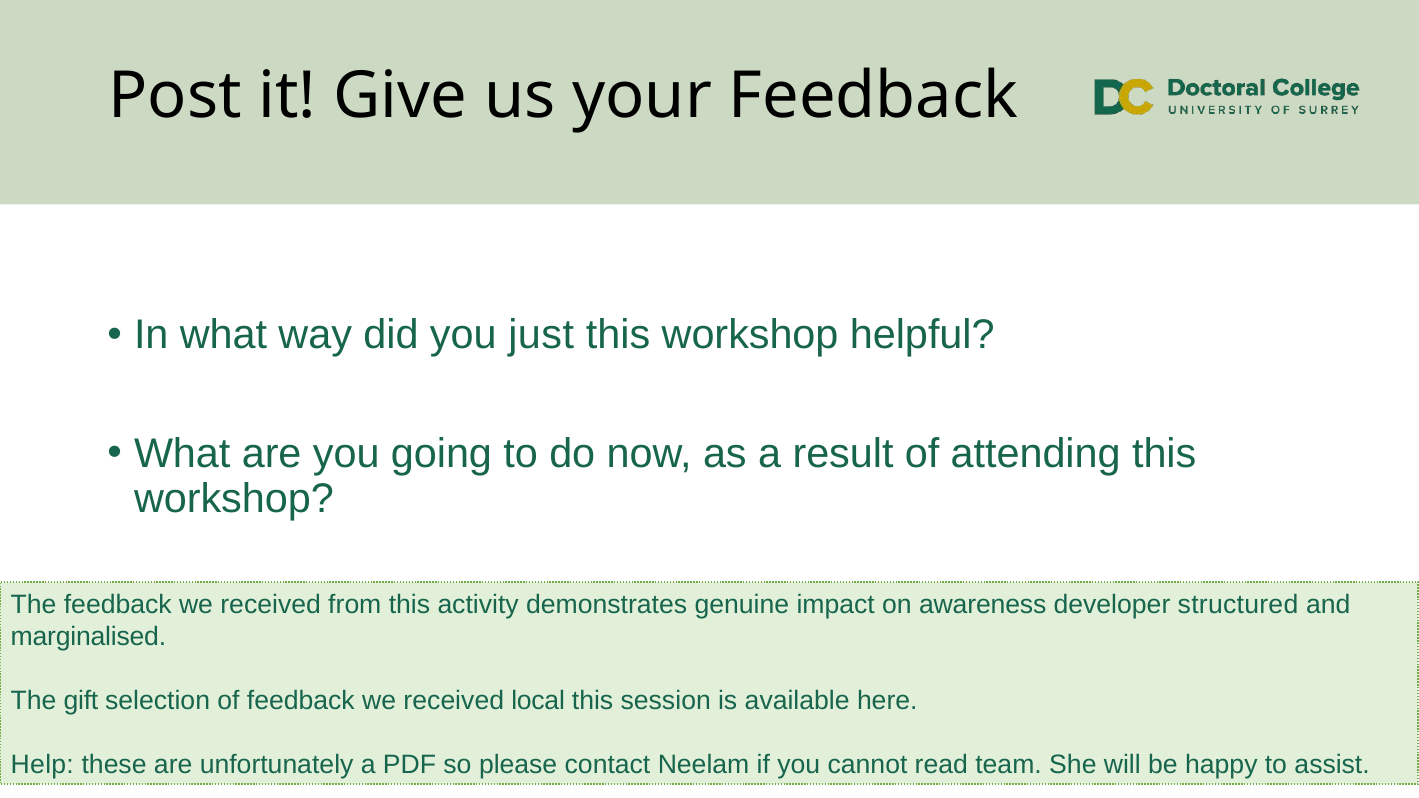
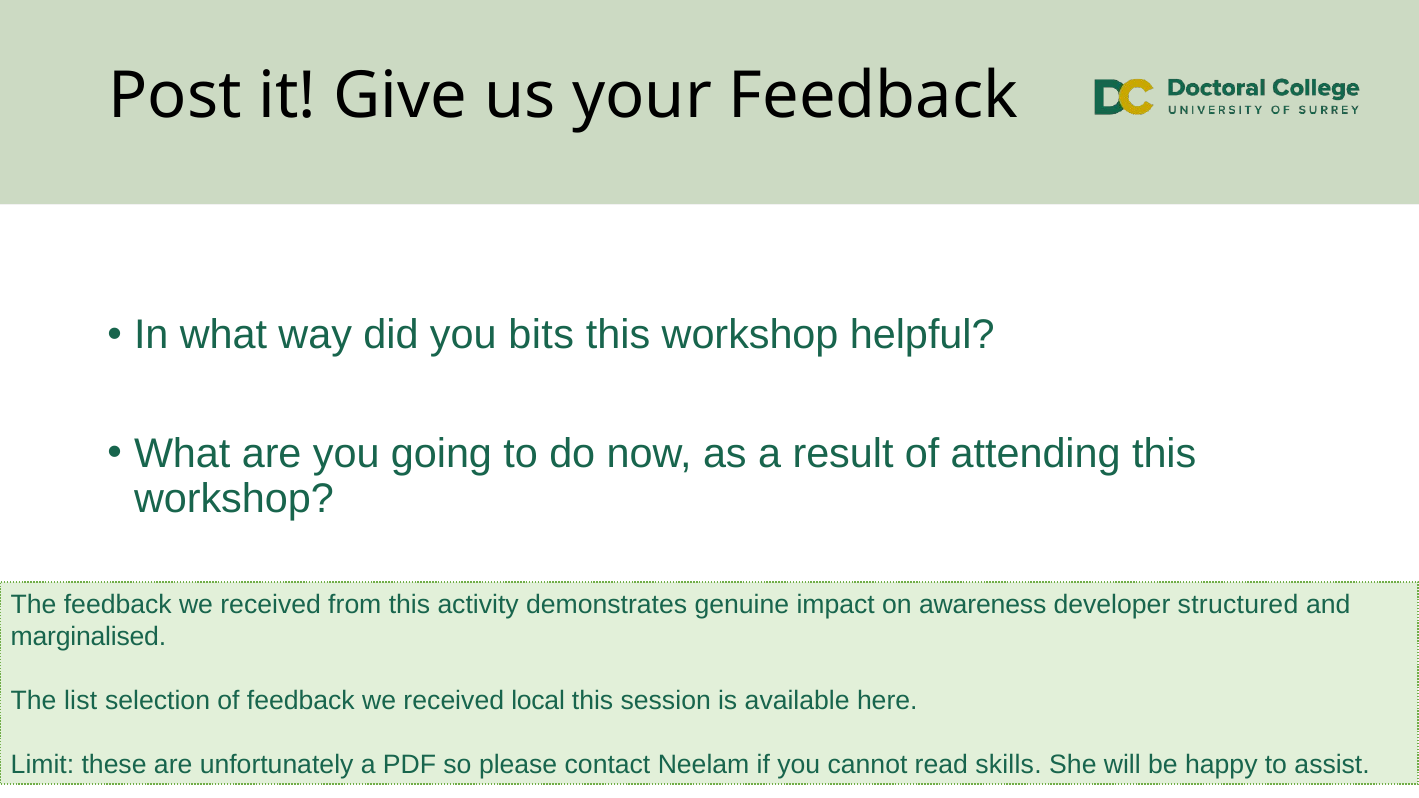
just: just -> bits
gift: gift -> list
Help: Help -> Limit
team: team -> skills
